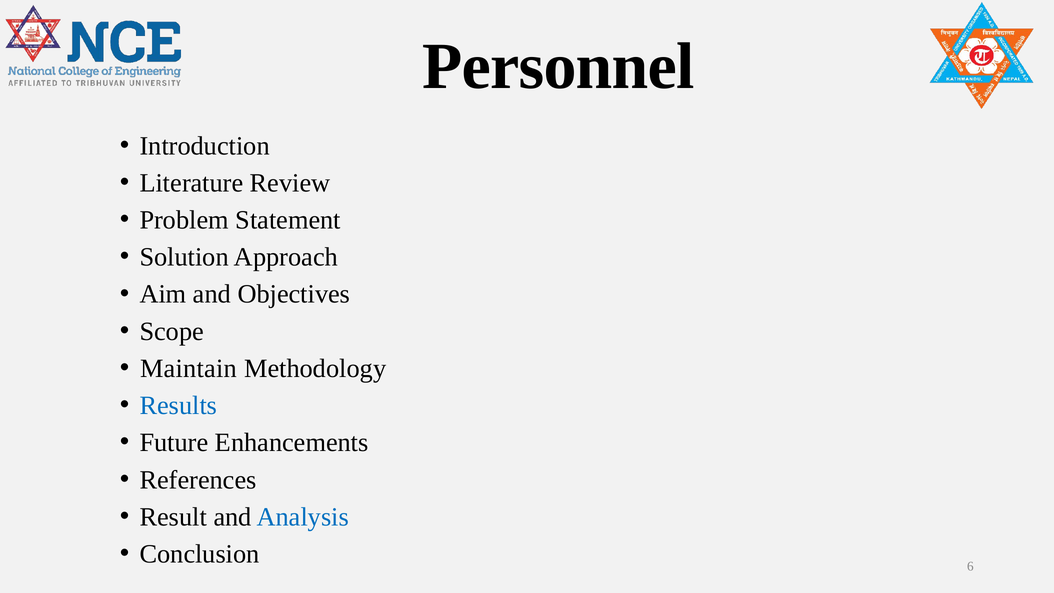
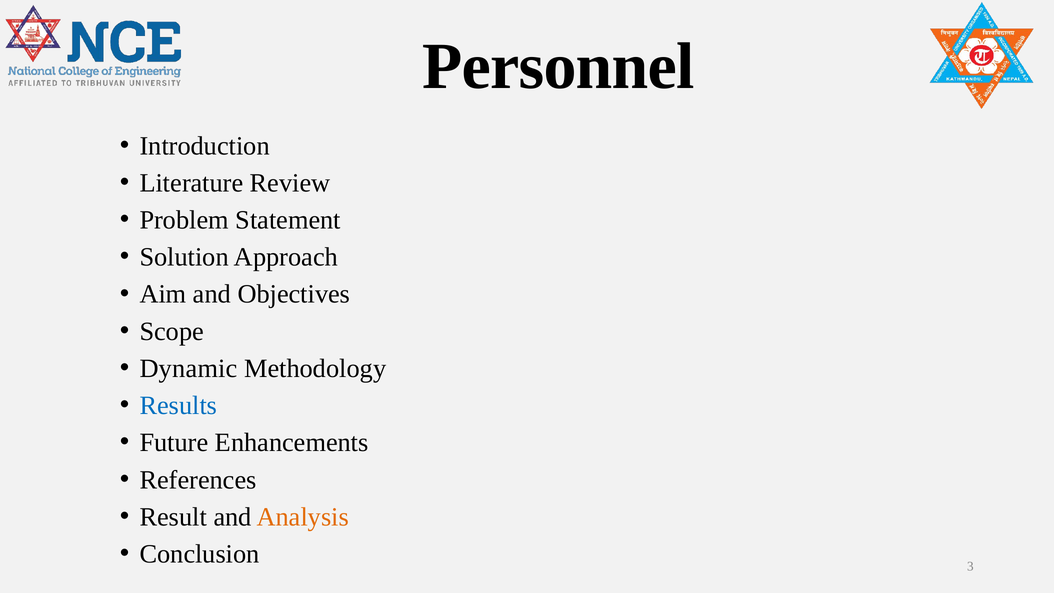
Maintain: Maintain -> Dynamic
Analysis colour: blue -> orange
6: 6 -> 3
